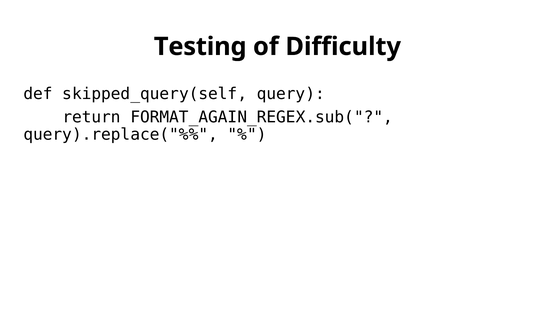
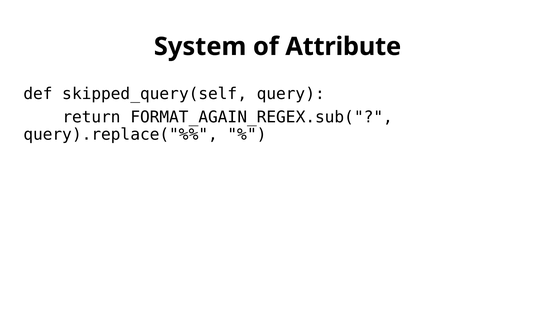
Testing: Testing -> System
Difficulty: Difficulty -> Attribute
